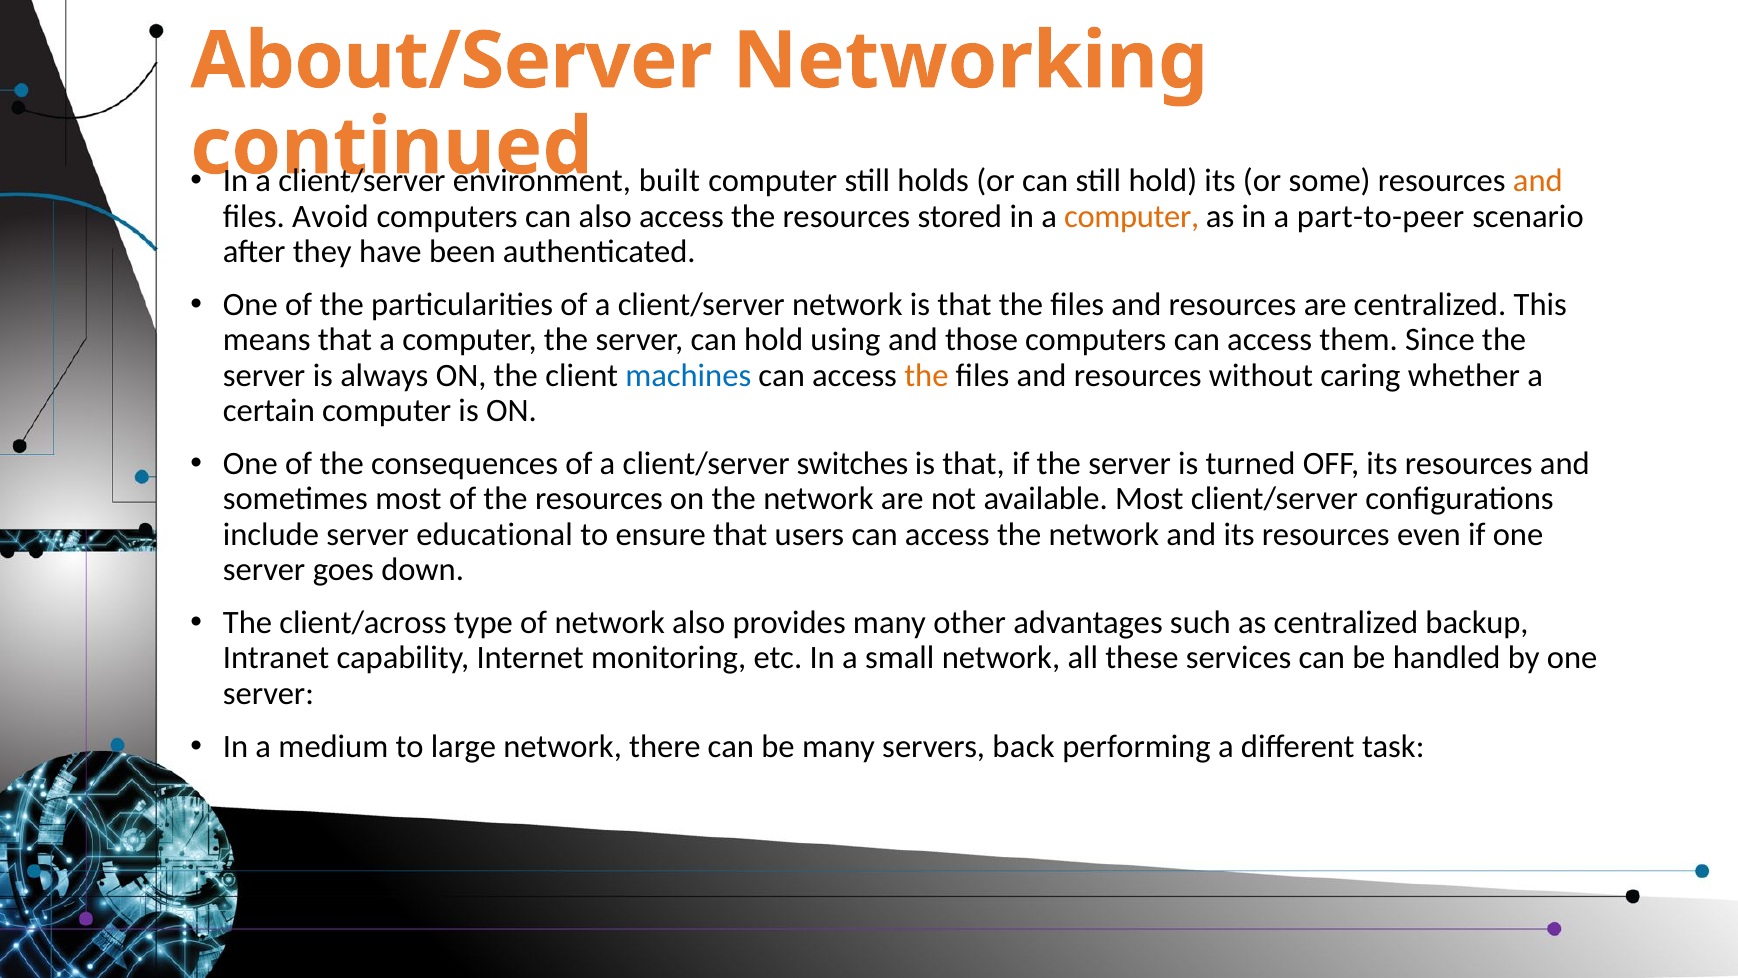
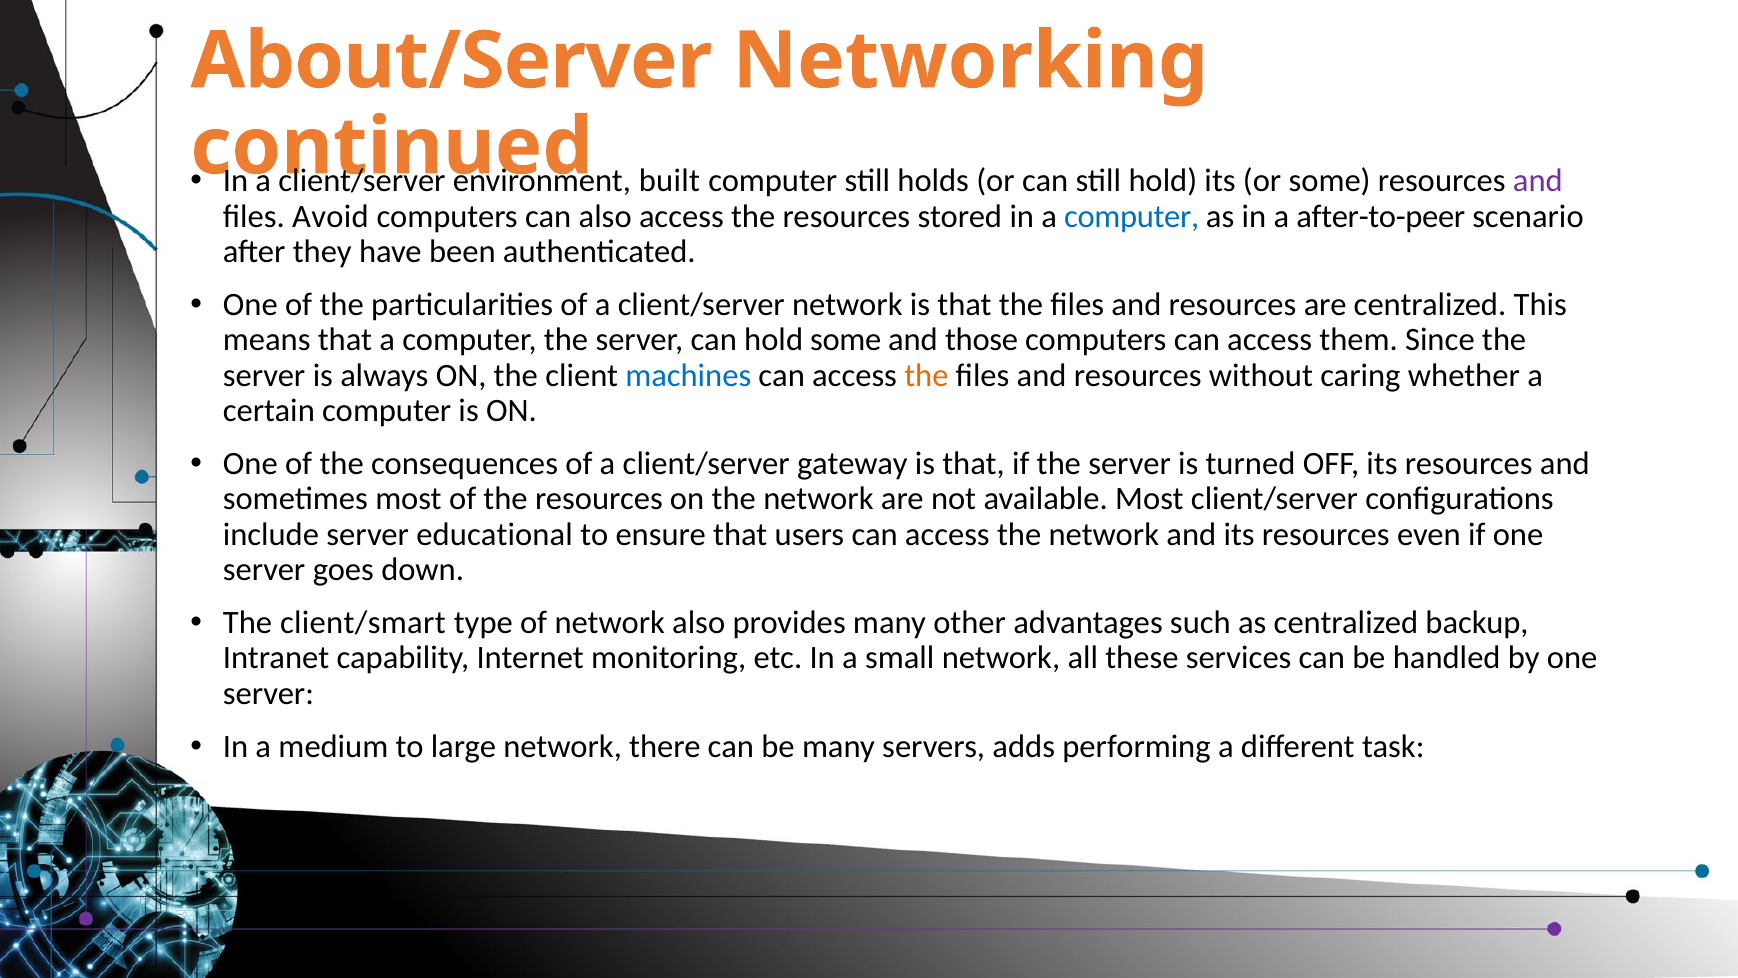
and at (1538, 181) colour: orange -> purple
computer at (1132, 216) colour: orange -> blue
part-to-peer: part-to-peer -> after-to-peer
hold using: using -> some
switches: switches -> gateway
client/across: client/across -> client/smart
back: back -> adds
